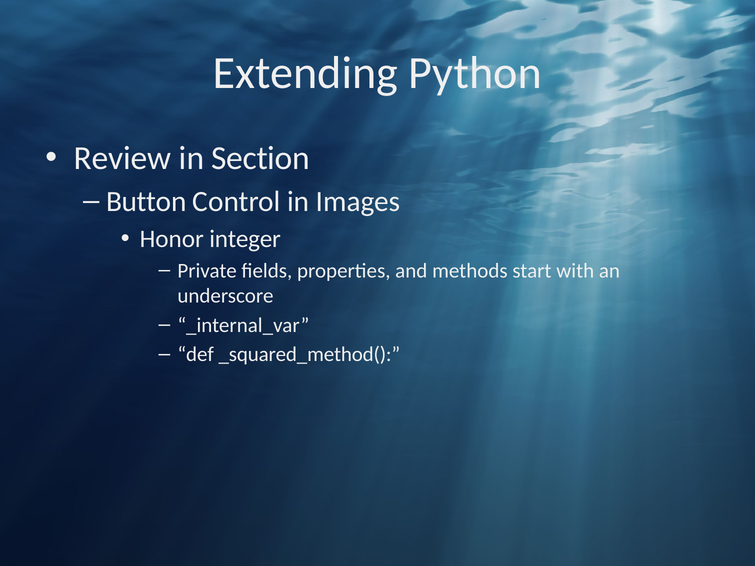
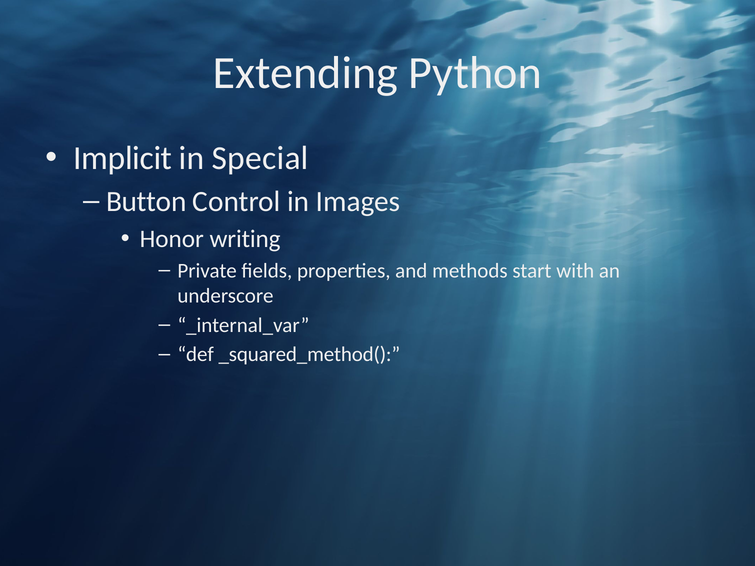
Review: Review -> Implicit
Section: Section -> Special
integer: integer -> writing
